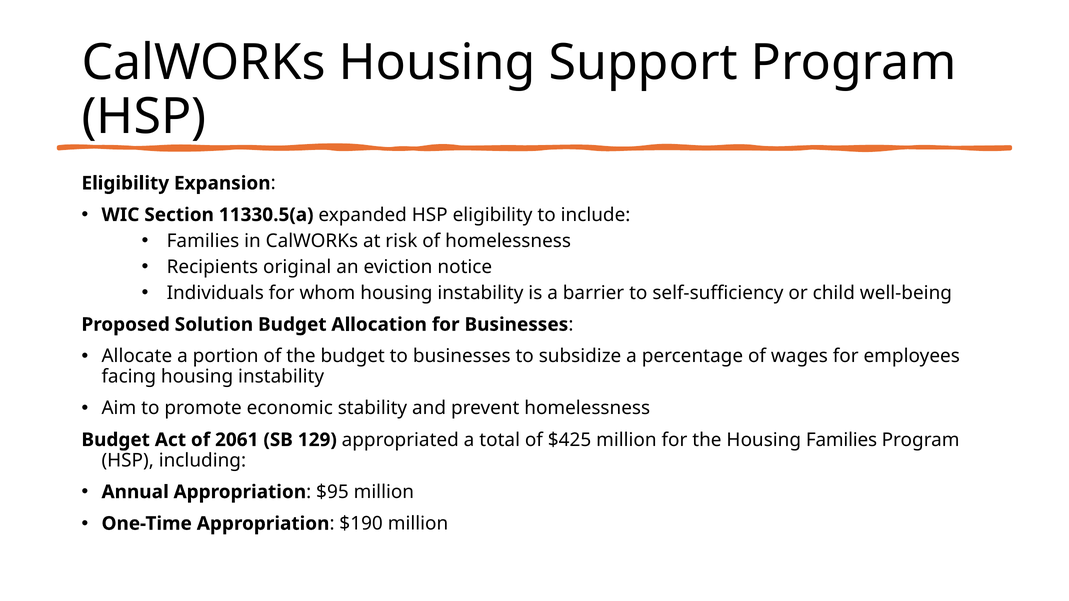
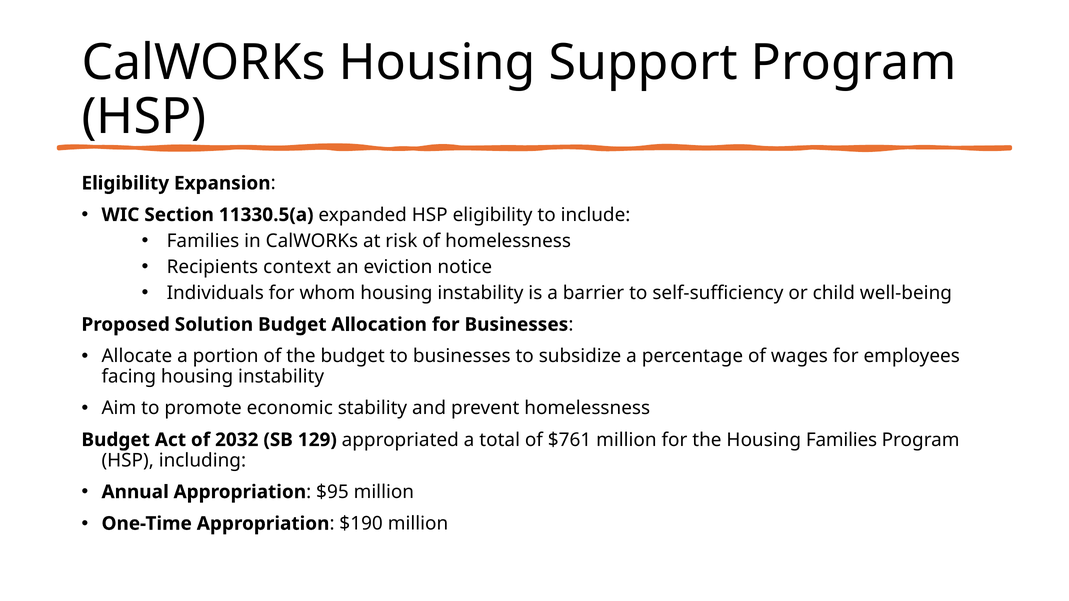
original: original -> context
2061: 2061 -> 2032
$425: $425 -> $761
